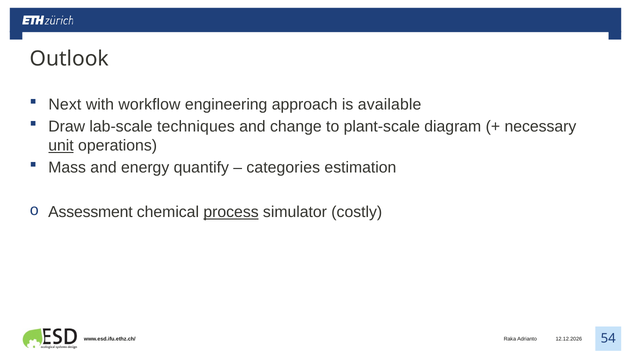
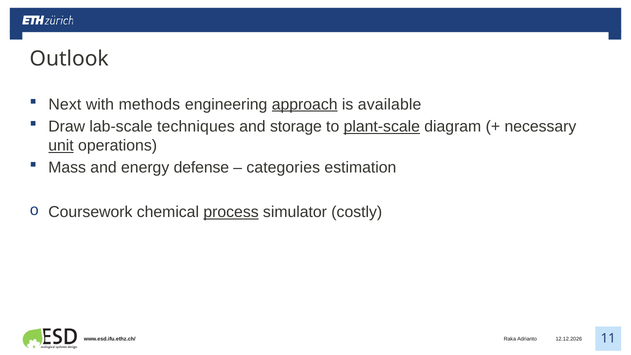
workflow: workflow -> methods
approach underline: none -> present
change: change -> storage
plant-scale underline: none -> present
quantify: quantify -> defense
Assessment: Assessment -> Coursework
54: 54 -> 11
